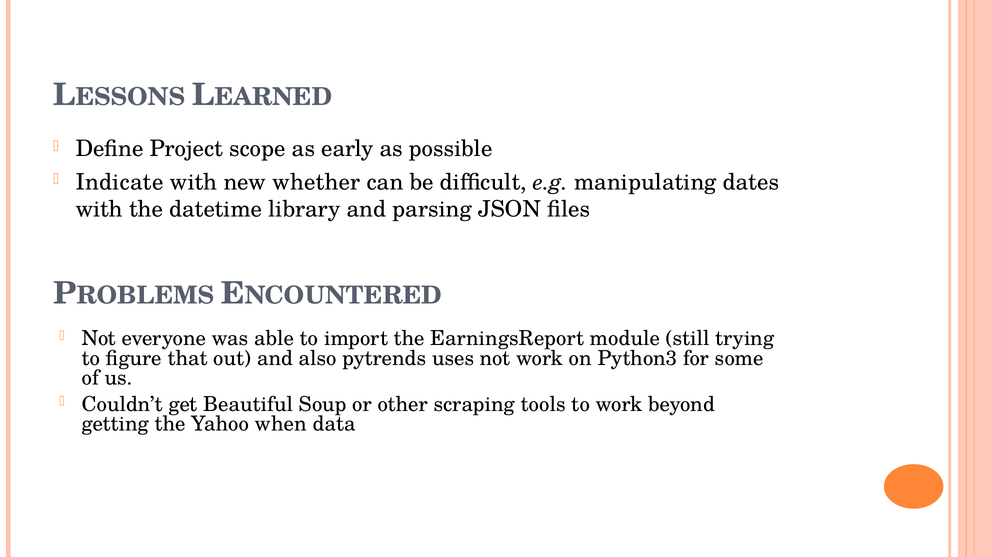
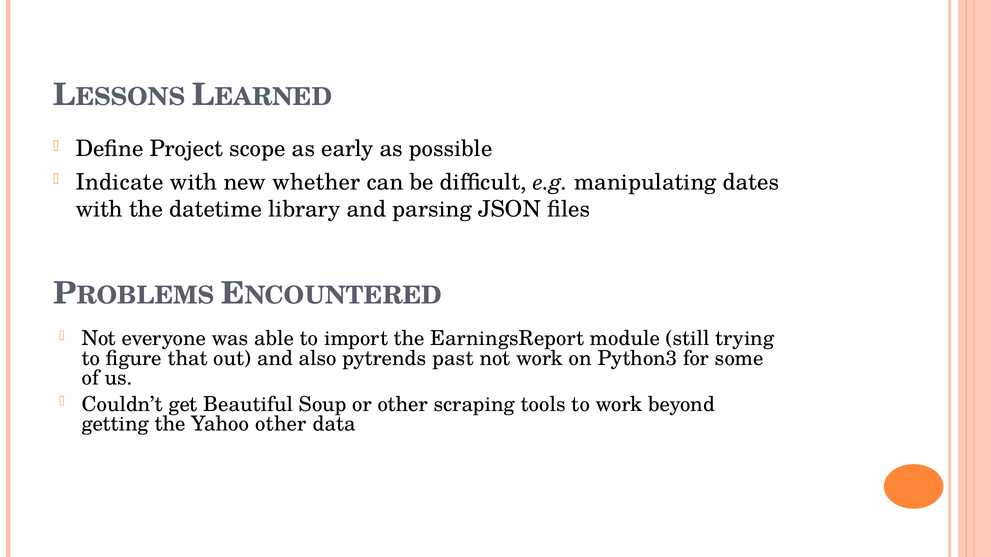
uses: uses -> past
Yahoo when: when -> other
